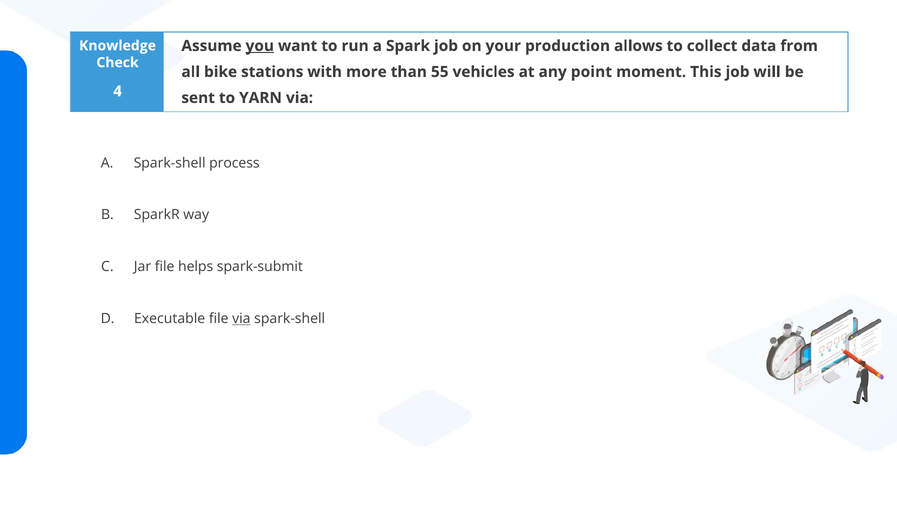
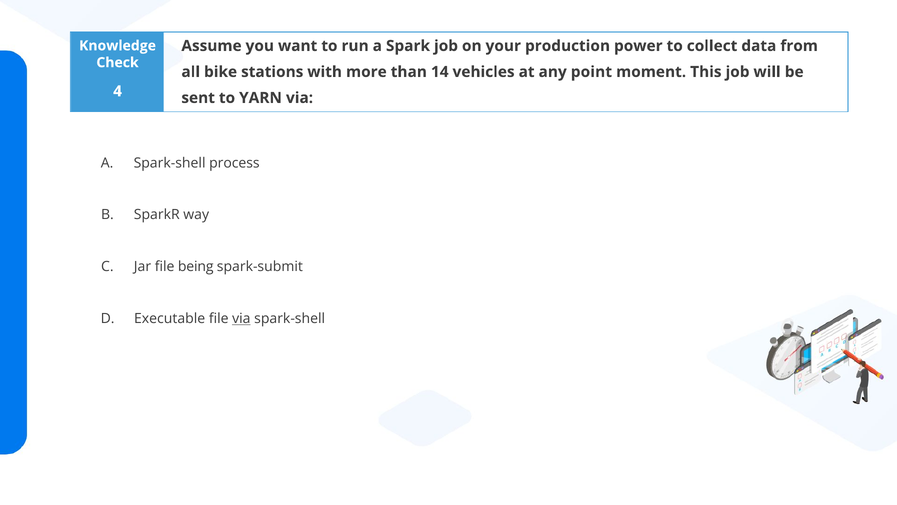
you underline: present -> none
allows: allows -> power
55: 55 -> 14
helps: helps -> being
